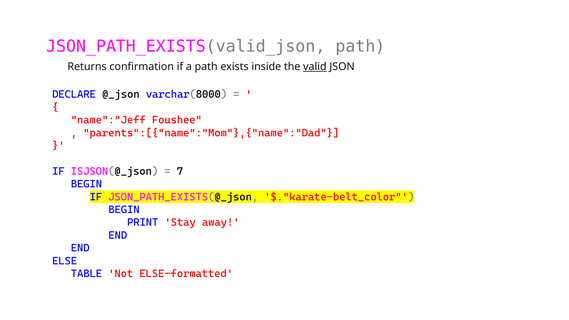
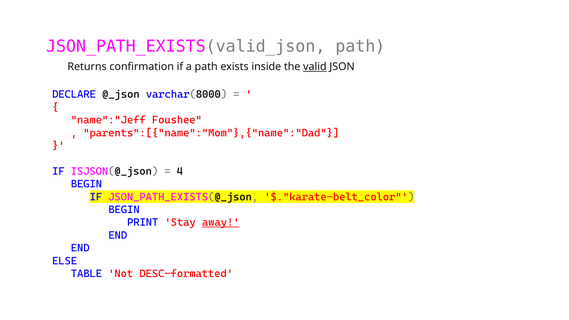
7: 7 -> 4
away underline: none -> present
ELSE-formatted: ELSE-formatted -> DESC-formatted
